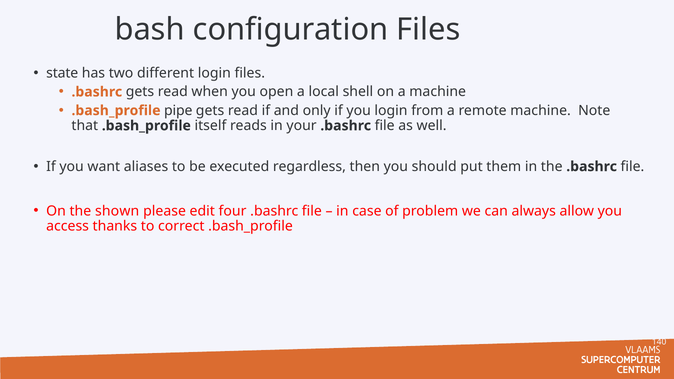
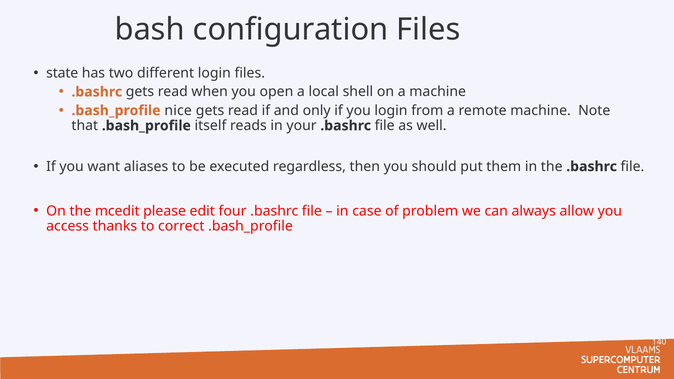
pipe: pipe -> nice
shown: shown -> mcedit
